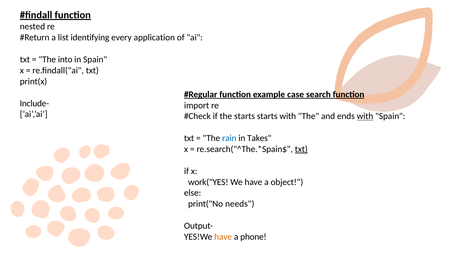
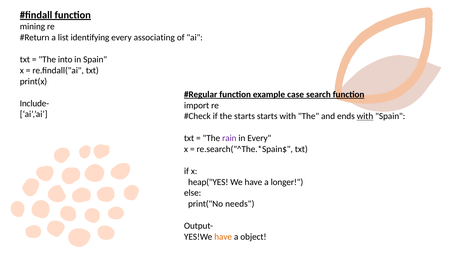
nested: nested -> mining
application: application -> associating
rain colour: blue -> purple
in Takes: Takes -> Every
txt at (301, 149) underline: present -> none
work("YES: work("YES -> heap("YES
object: object -> longer
phone: phone -> object
